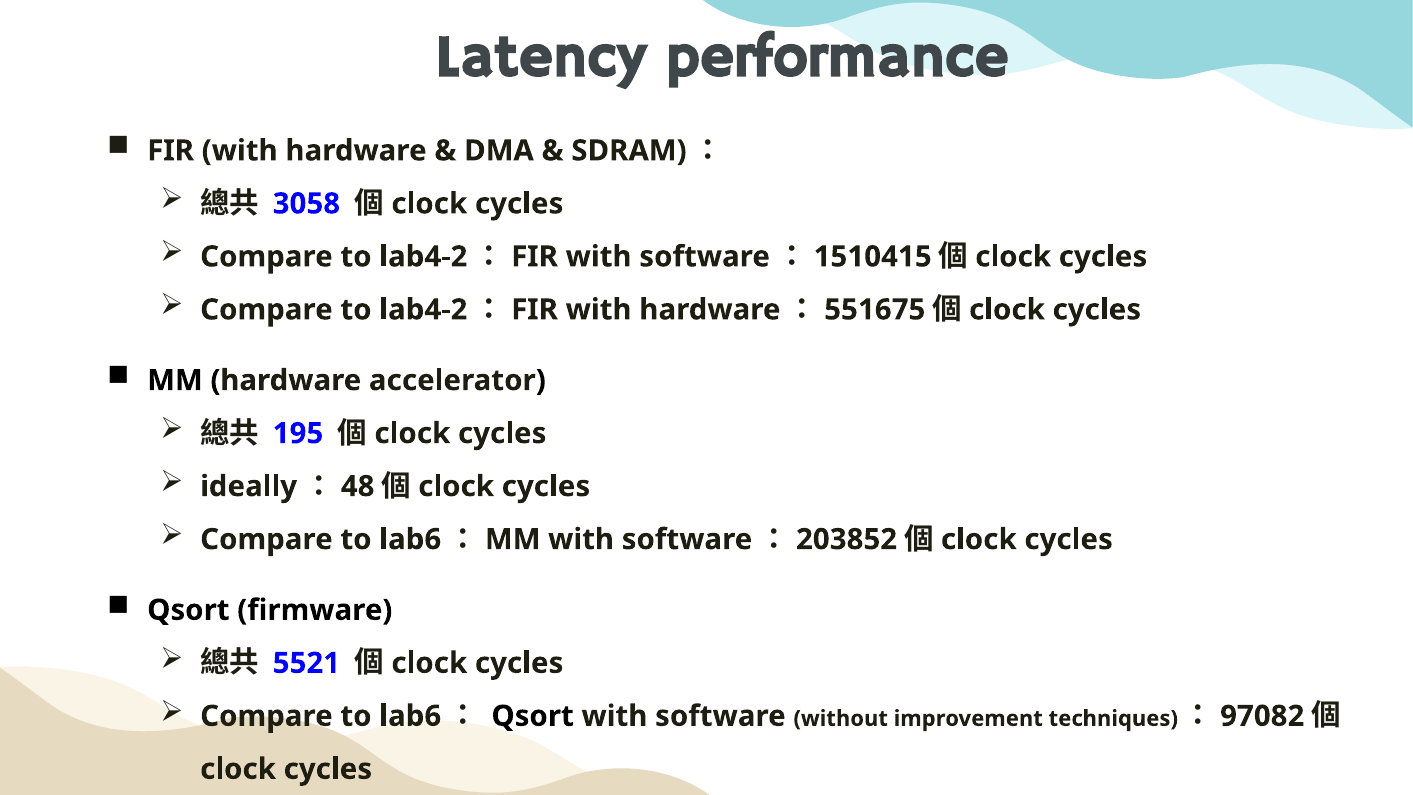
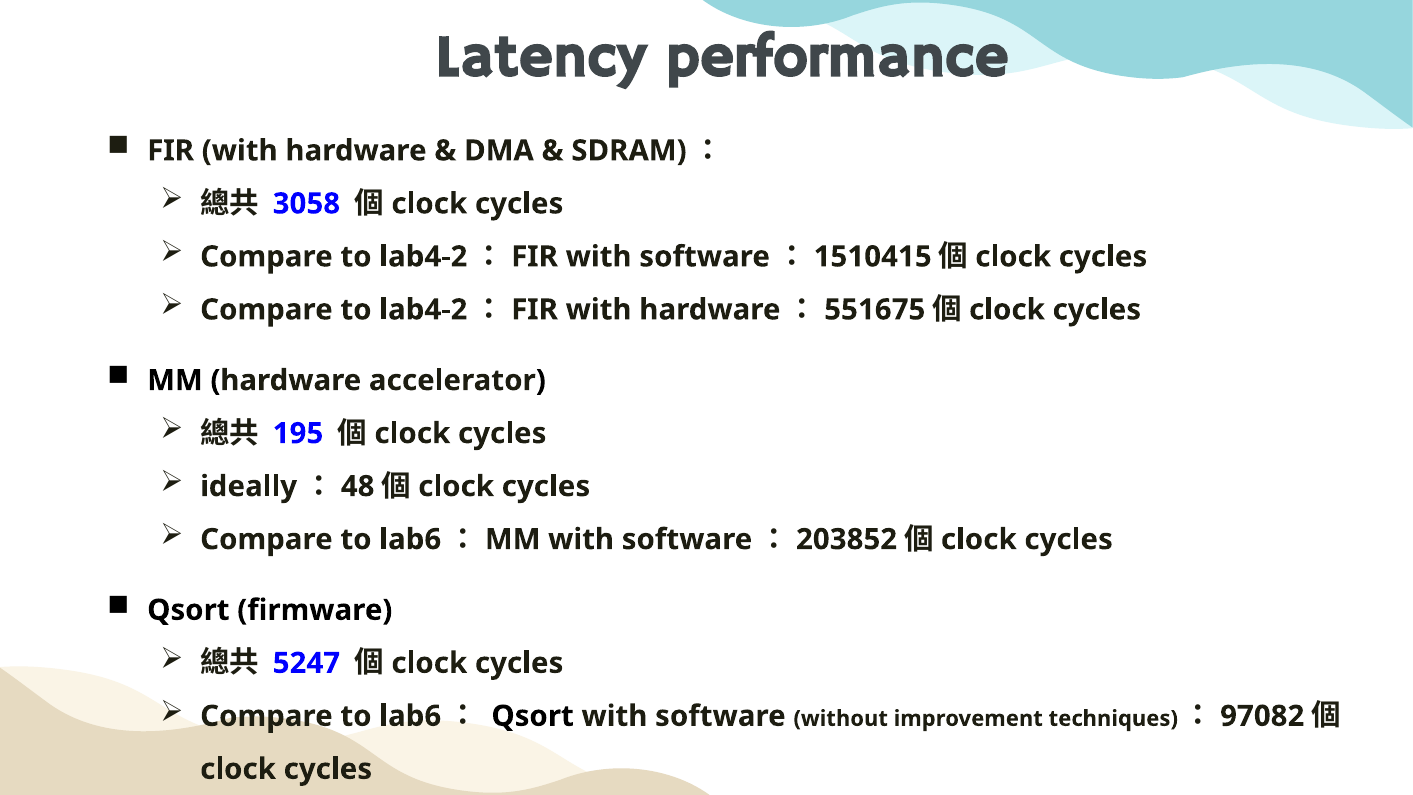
5521: 5521 -> 5247
